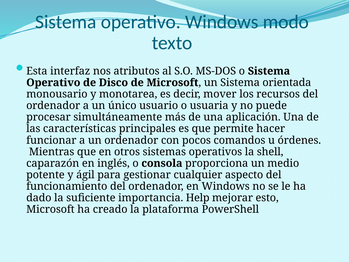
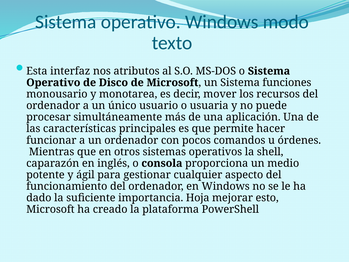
orientada: orientada -> funciones
Help: Help -> Hoja
